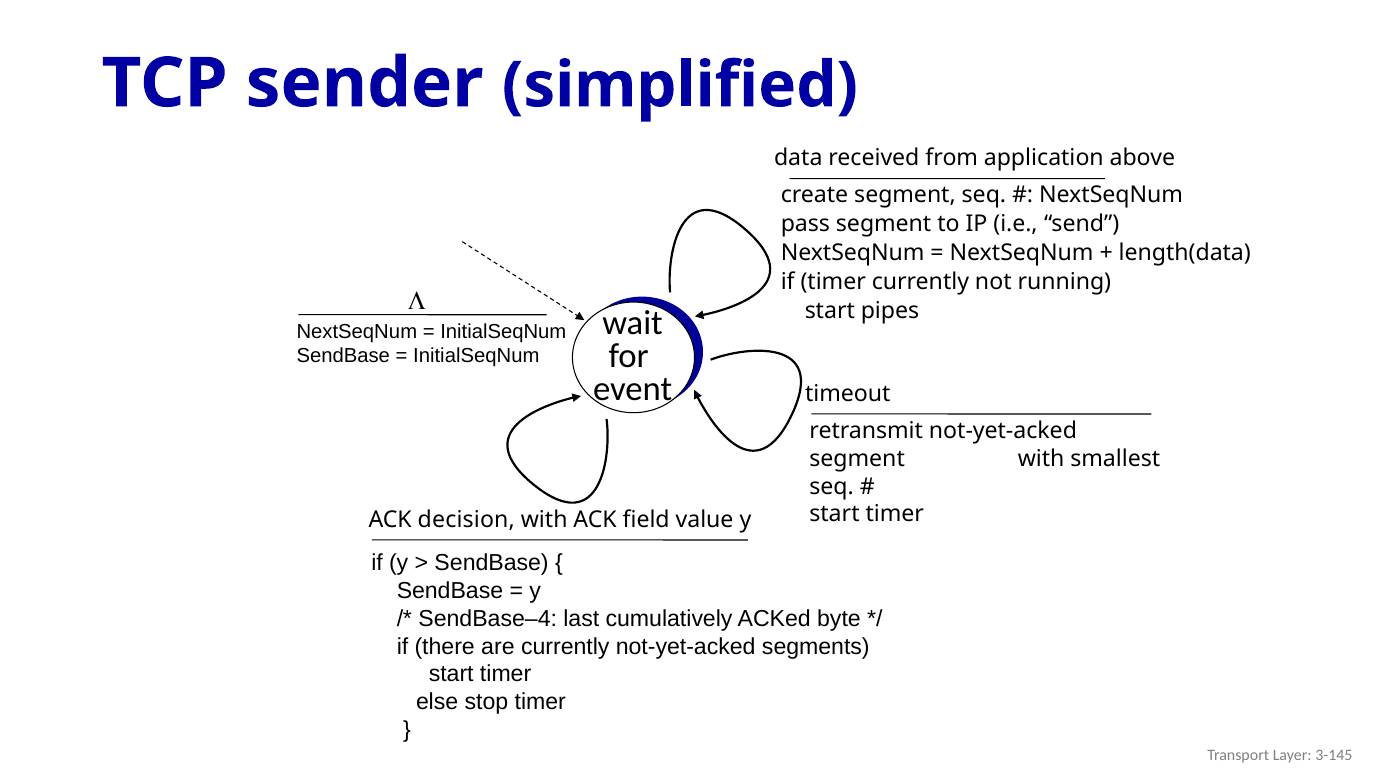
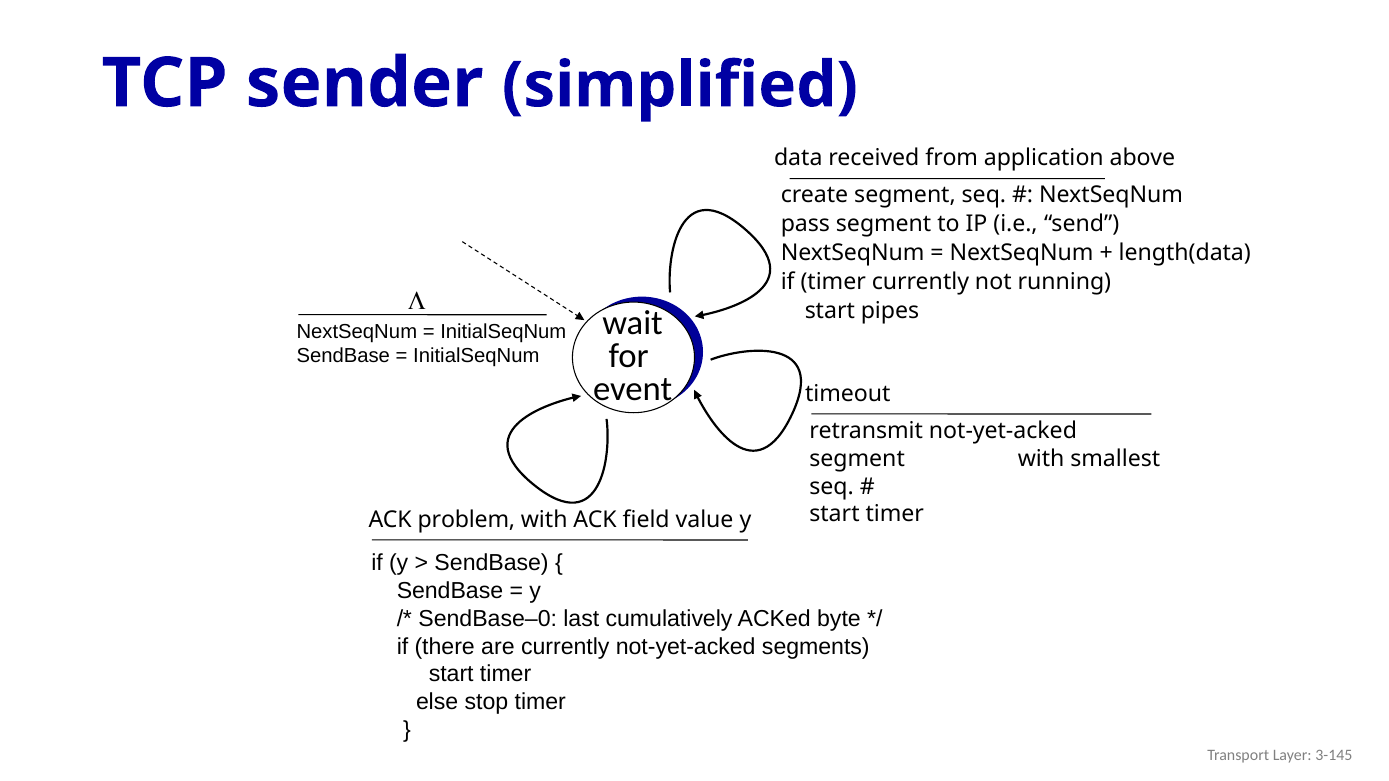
decision: decision -> problem
SendBase–4: SendBase–4 -> SendBase–0
